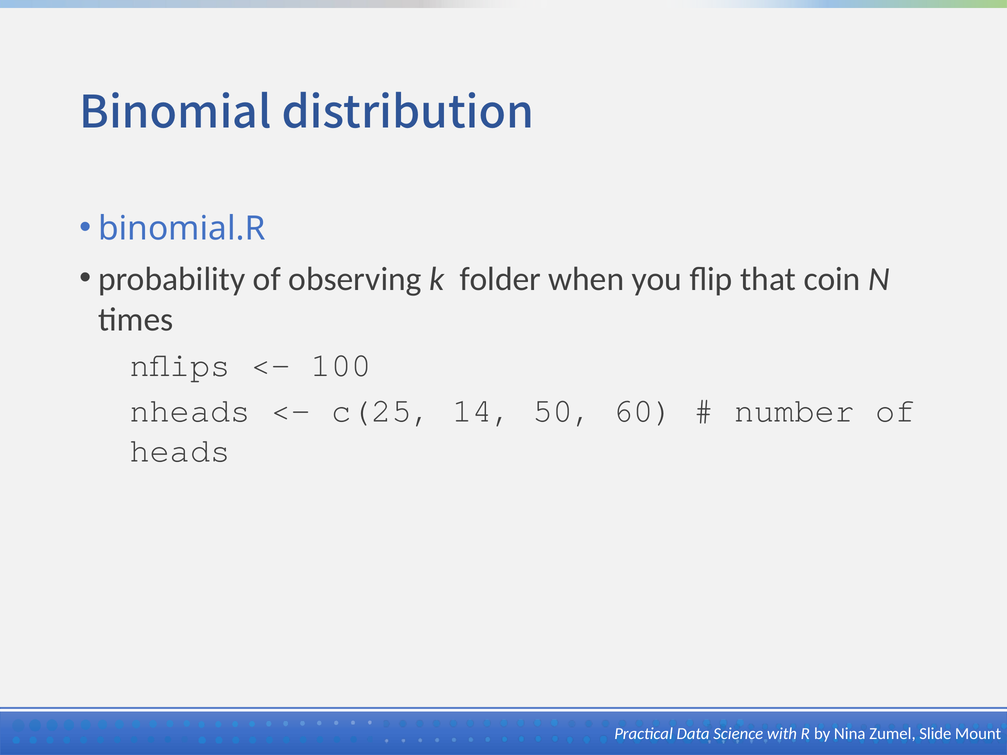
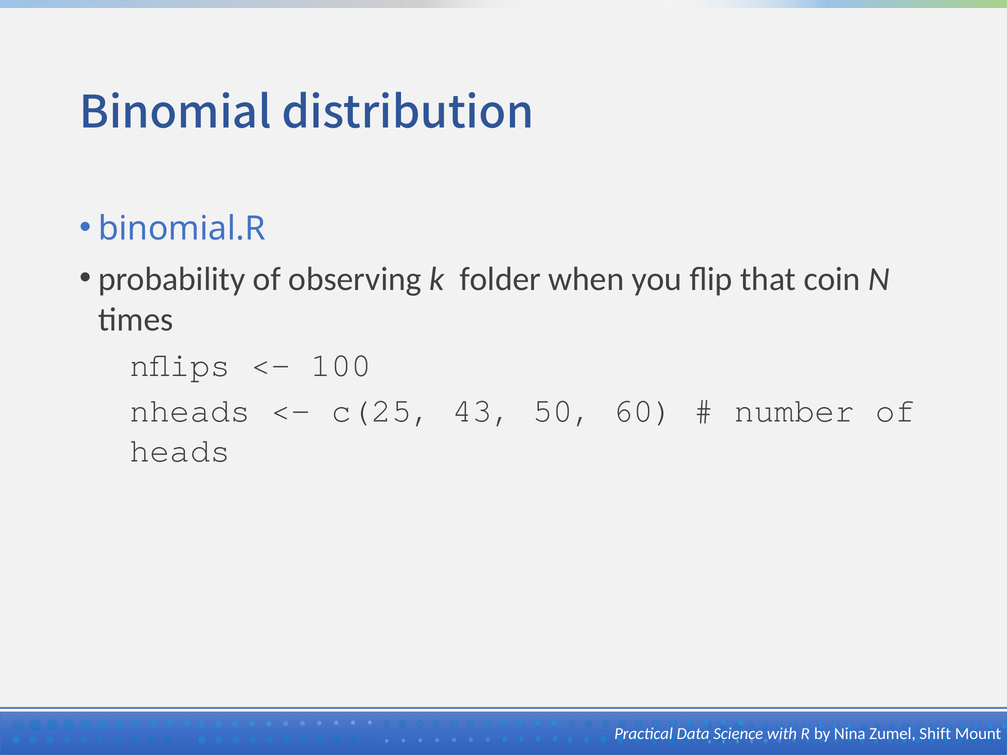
14: 14 -> 43
Slide: Slide -> Shift
